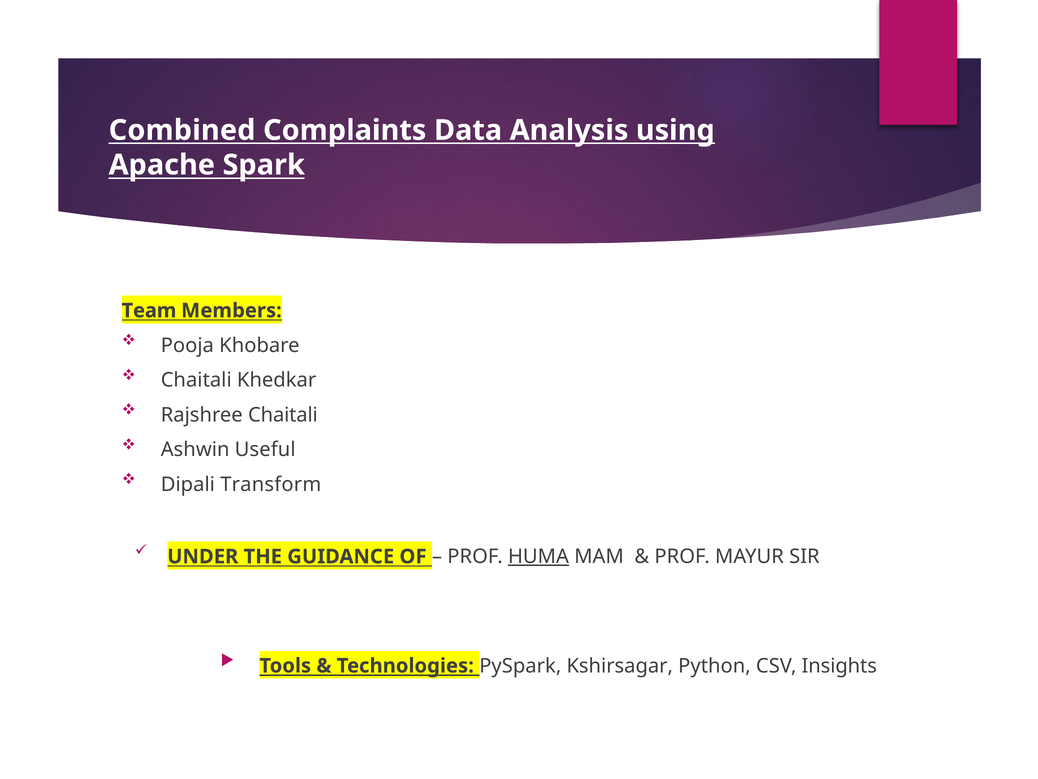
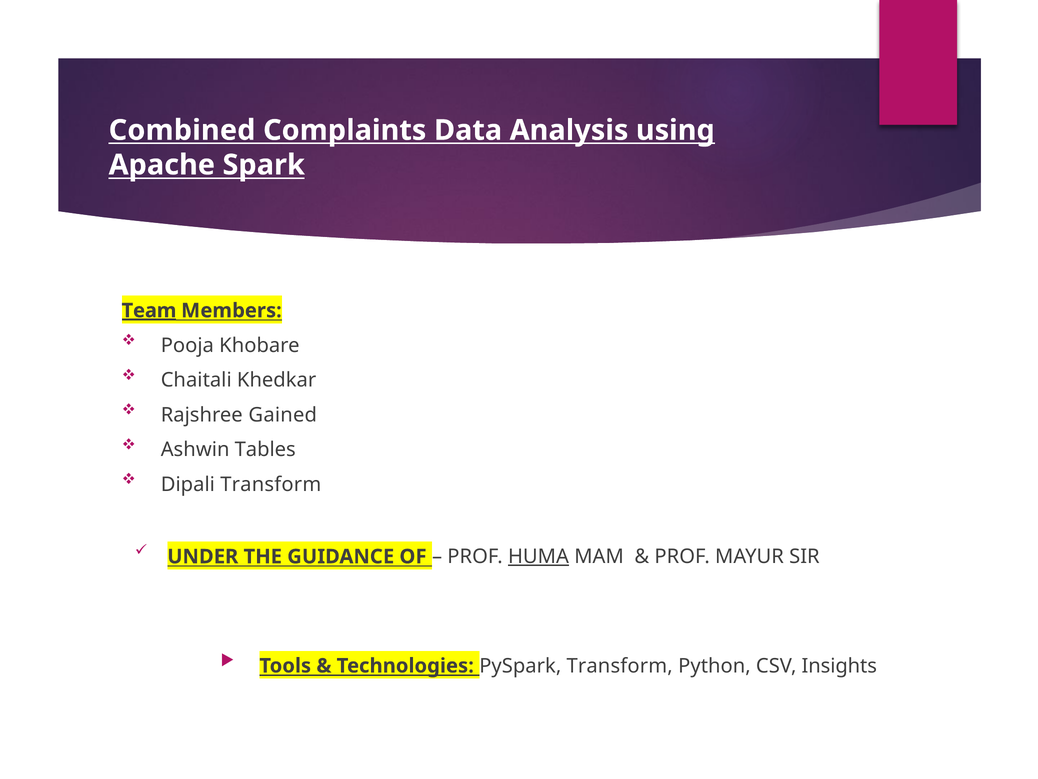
Team underline: none -> present
Rajshree Chaitali: Chaitali -> Gained
Useful: Useful -> Tables
PySpark Kshirsagar: Kshirsagar -> Transform
